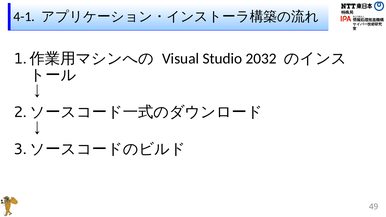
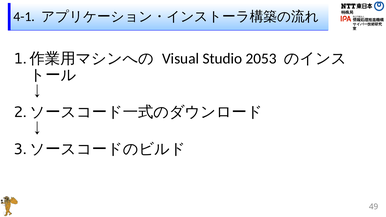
2032: 2032 -> 2053
